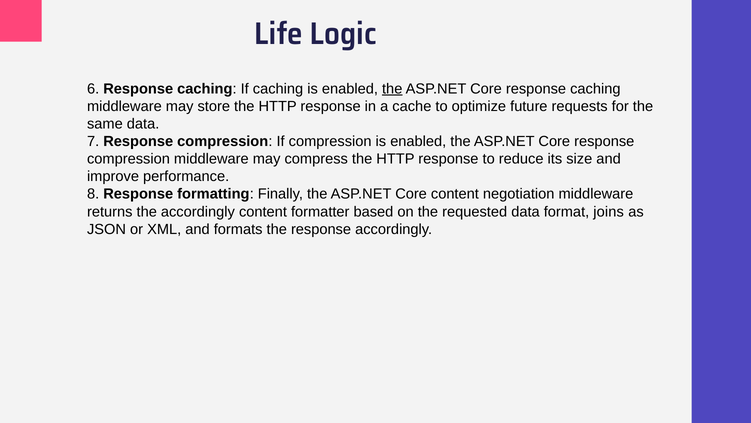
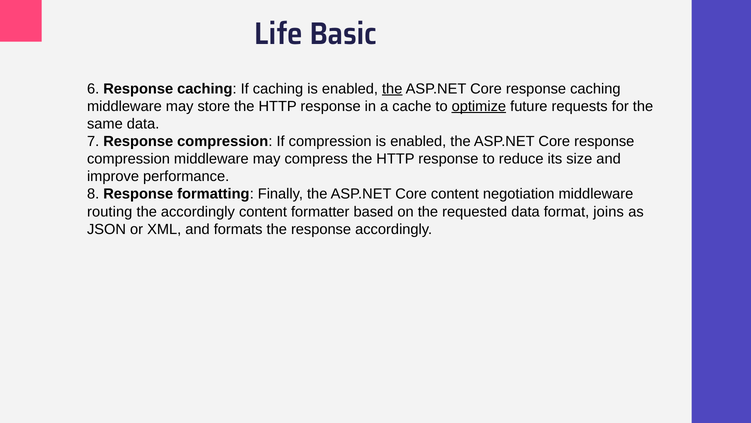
Logic: Logic -> Basic
optimize underline: none -> present
returns: returns -> routing
